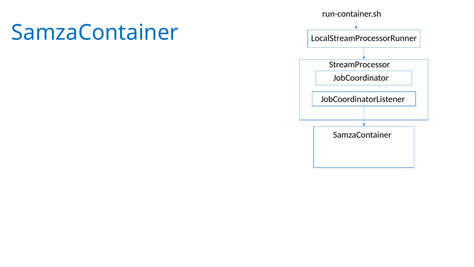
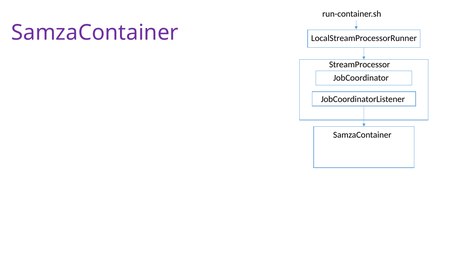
SamzaContainer at (95, 33) colour: blue -> purple
